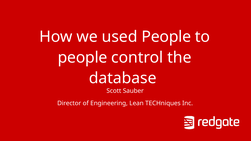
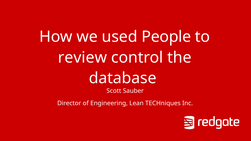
people at (83, 58): people -> review
